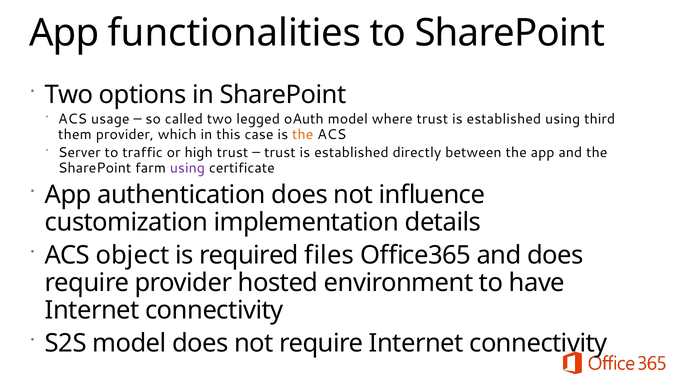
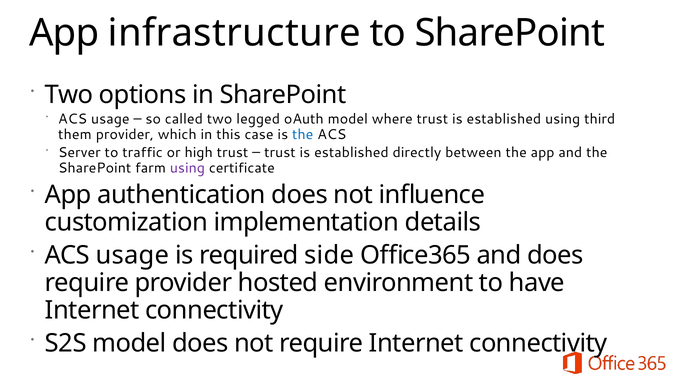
functionalities: functionalities -> infrastructure
the at (303, 134) colour: orange -> blue
object at (133, 255): object -> usage
files: files -> side
